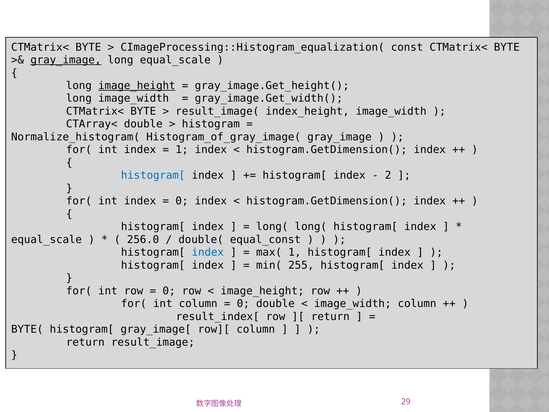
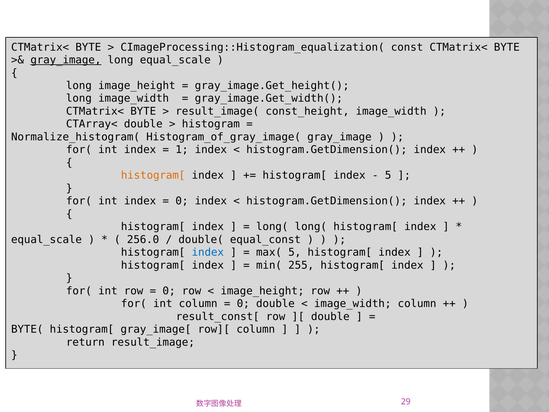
image_height at (137, 86) underline: present -> none
index_height: index_height -> const_height
histogram[ at (153, 175) colour: blue -> orange
2 at (388, 175): 2 -> 5
max( 1: 1 -> 5
result_index[: result_index[ -> result_const[
return at (330, 316): return -> double
